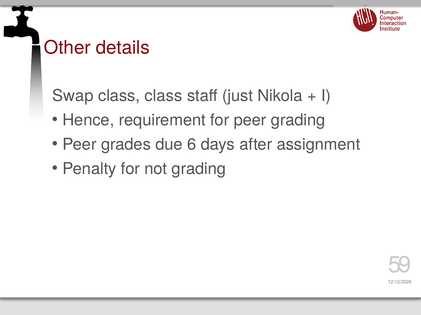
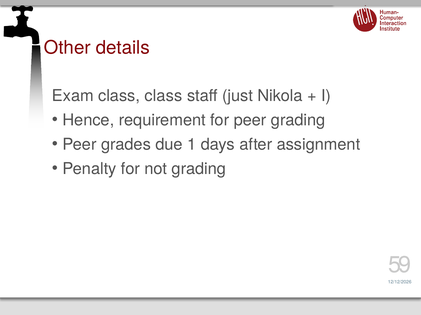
Swap: Swap -> Exam
6: 6 -> 1
